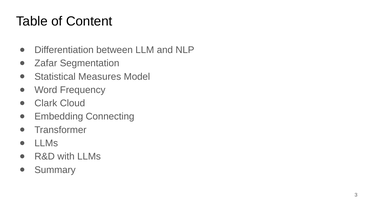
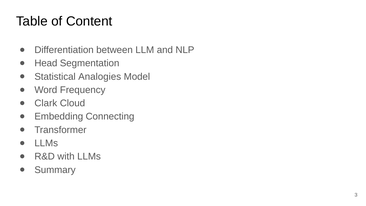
Zafar: Zafar -> Head
Measures: Measures -> Analogies
